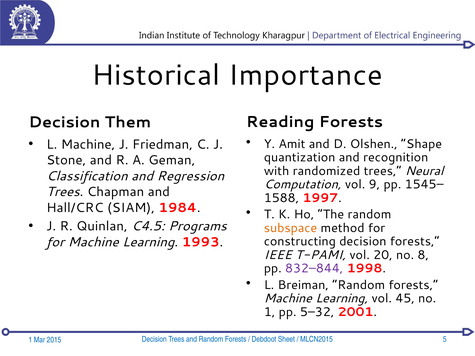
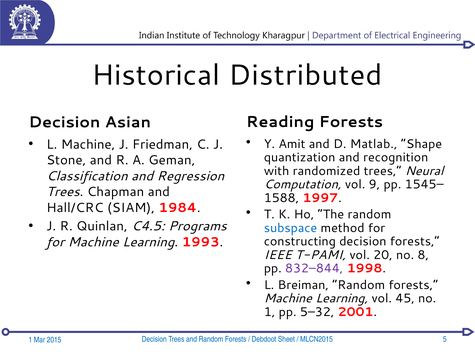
Importance: Importance -> Distributed
Them: Them -> Asian
Olshen: Olshen -> Matlab
subspace colour: orange -> blue
